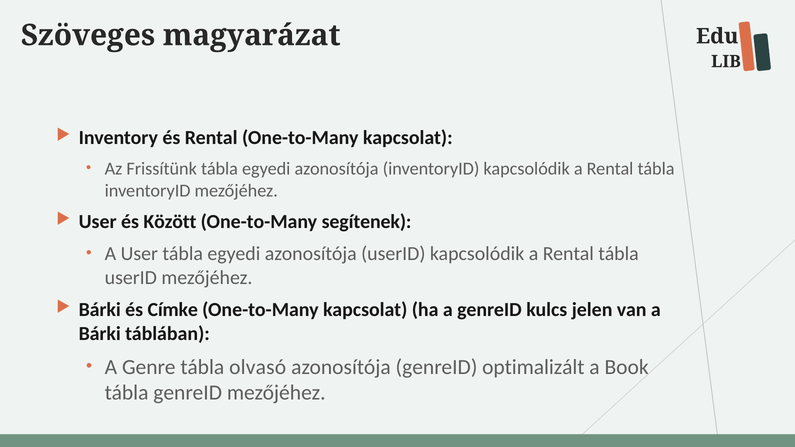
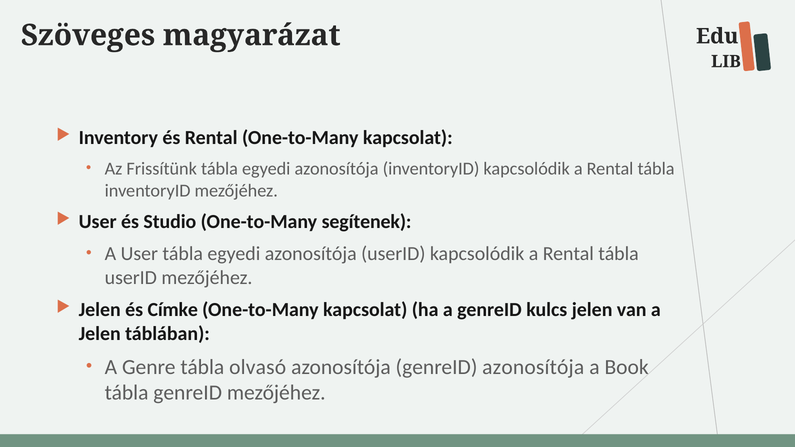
Között: Között -> Studio
Bárki at (100, 310): Bárki -> Jelen
Bárki at (100, 334): Bárki -> Jelen
genreID optimalizált: optimalizált -> azonosítója
